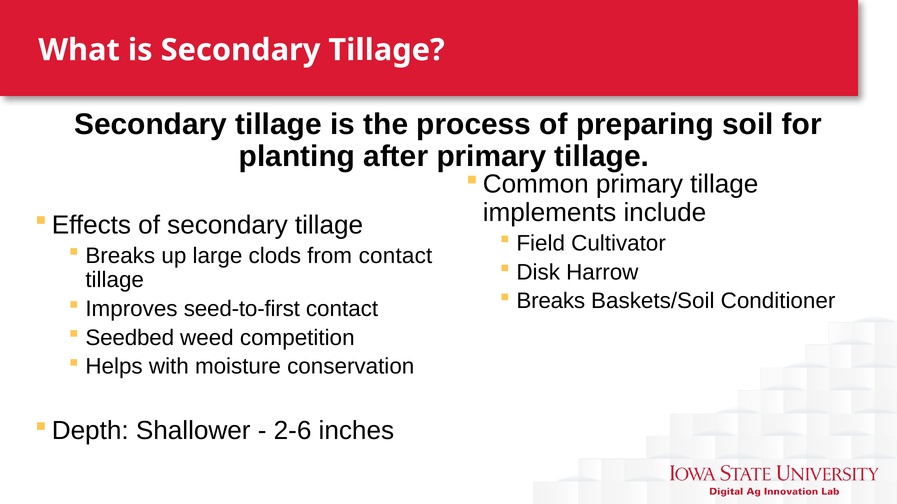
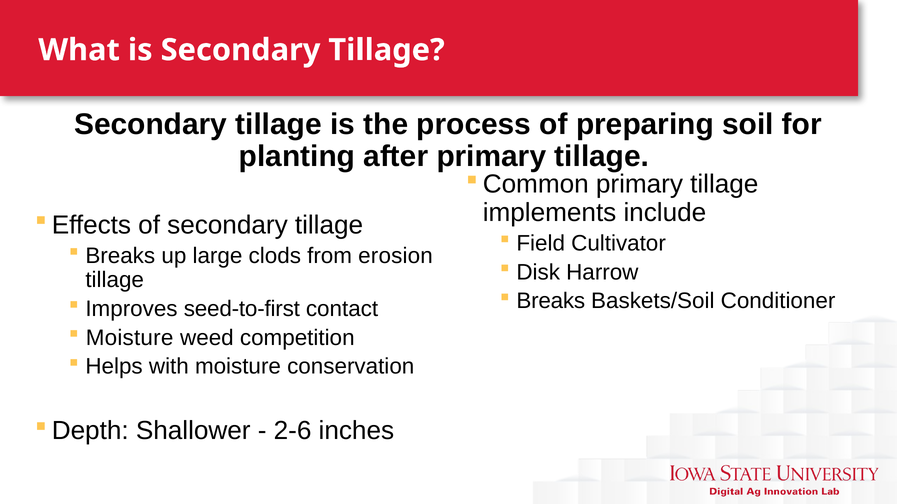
from contact: contact -> erosion
Seedbed at (130, 338): Seedbed -> Moisture
